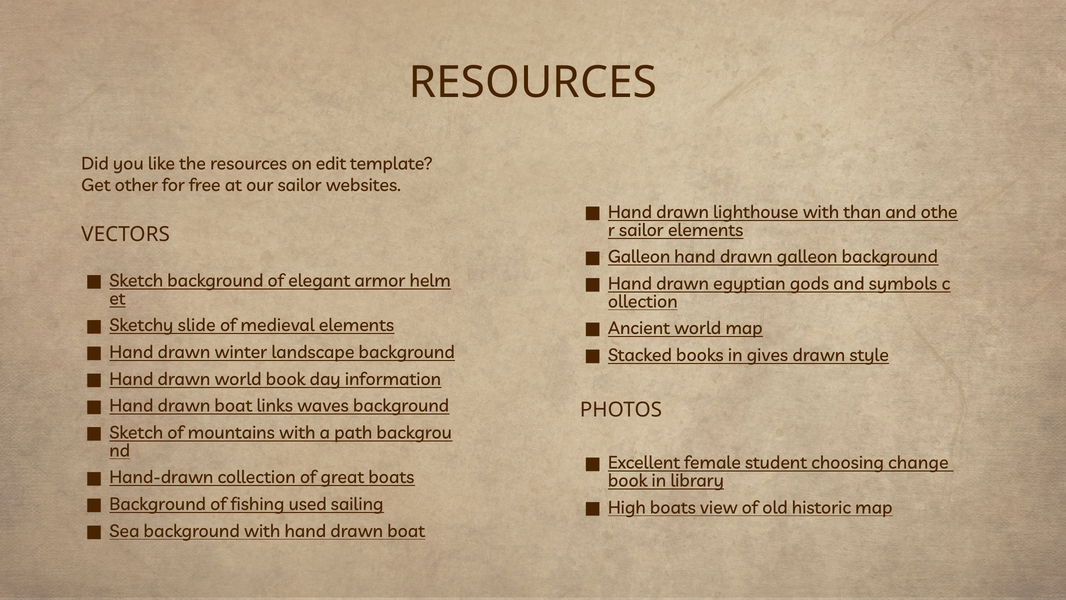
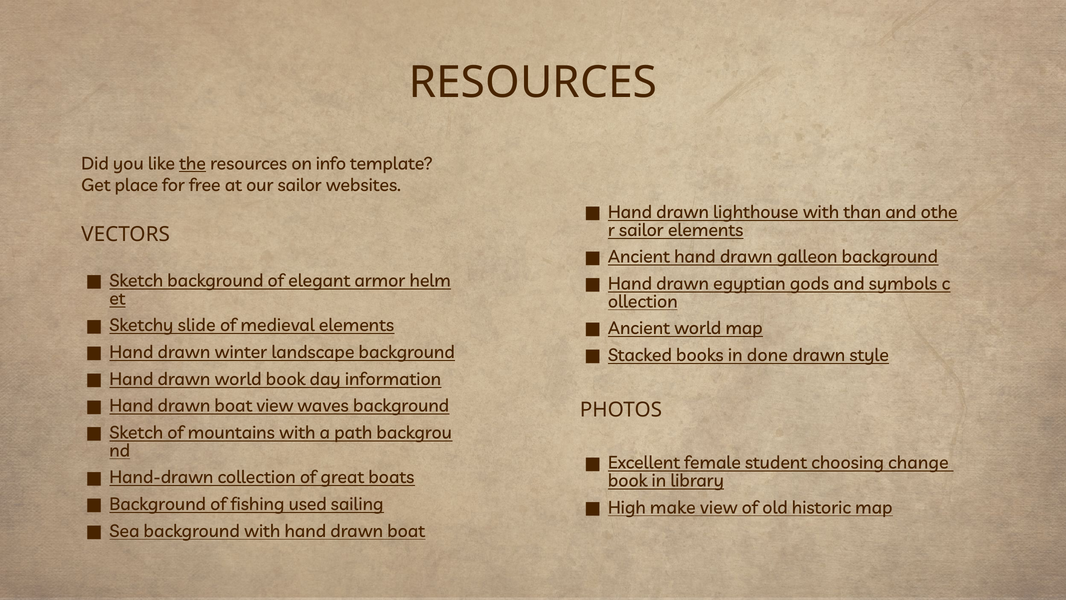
the underline: none -> present
edit: edit -> info
other: other -> place
Galleon at (639, 257): Galleon -> Ancient
gives: gives -> done
boat links: links -> view
High boats: boats -> make
